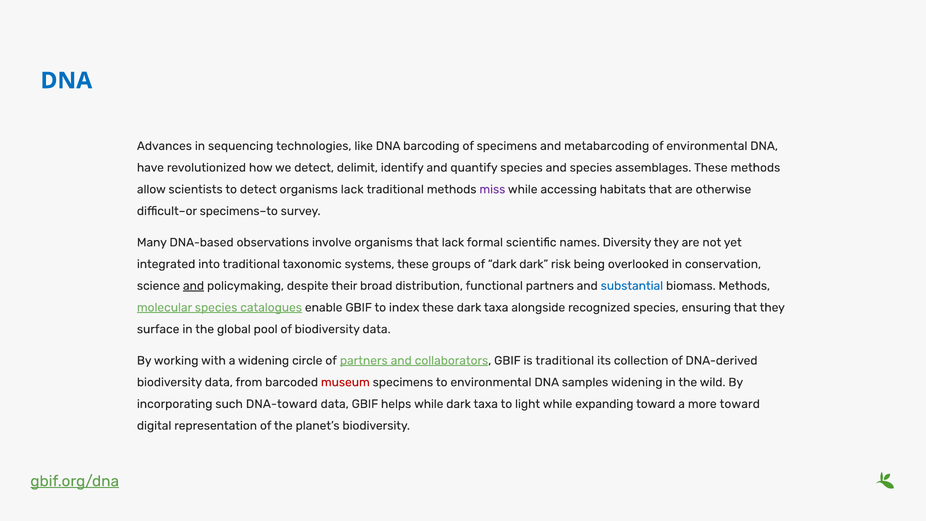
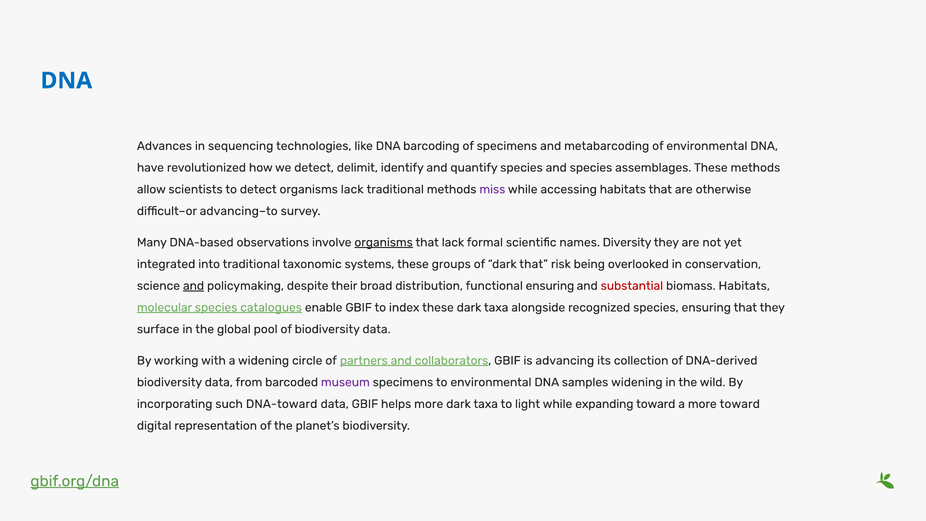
specimens–to: specimens–to -> advancing–to
organisms at (384, 242) underline: none -> present
dark dark: dark -> that
functional partners: partners -> ensuring
substantial colour: blue -> red
biomass Methods: Methods -> Habitats
is traditional: traditional -> advancing
museum colour: red -> purple
helps while: while -> more
